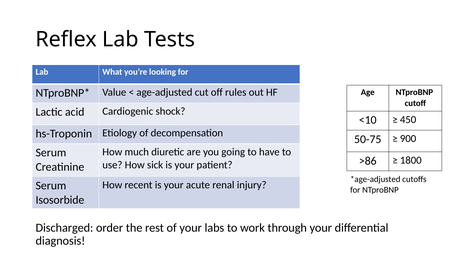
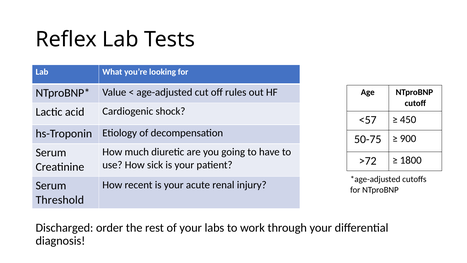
<10: <10 -> <57
>86: >86 -> >72
Isosorbide: Isosorbide -> Threshold
